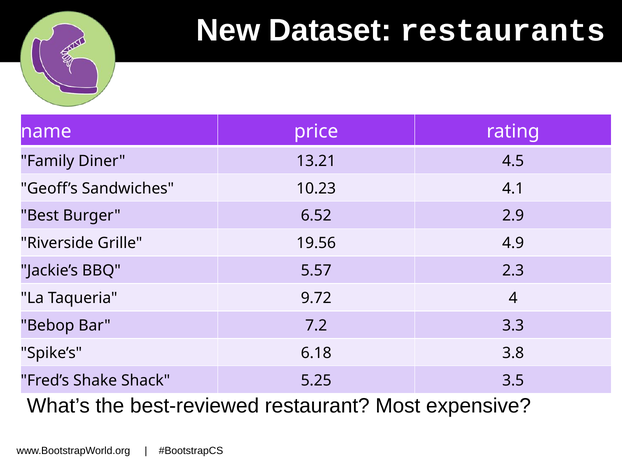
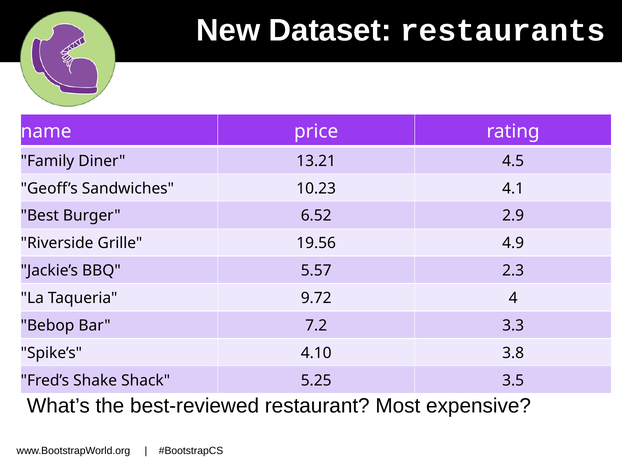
6.18: 6.18 -> 4.10
